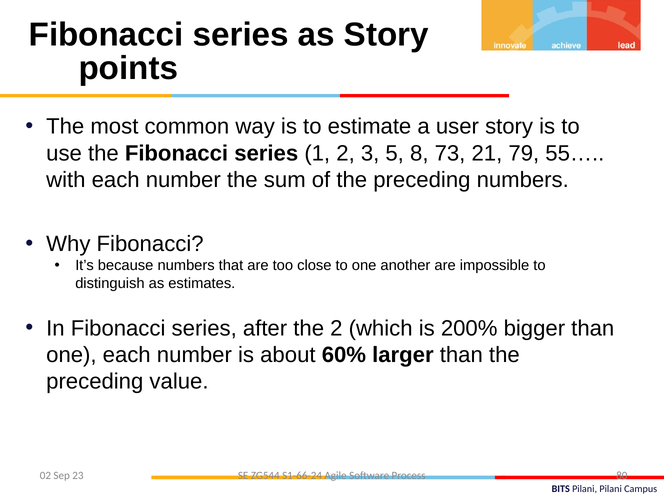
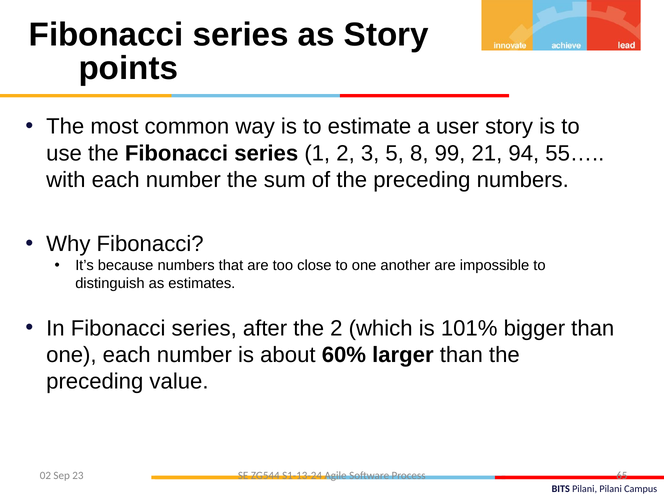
73: 73 -> 99
79: 79 -> 94
200%: 200% -> 101%
S1-66-24: S1-66-24 -> S1-13-24
80: 80 -> 65
